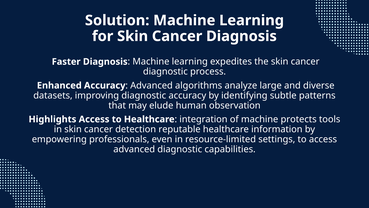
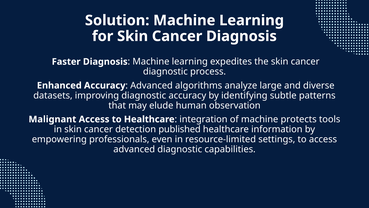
Highlights: Highlights -> Malignant
reputable: reputable -> published
